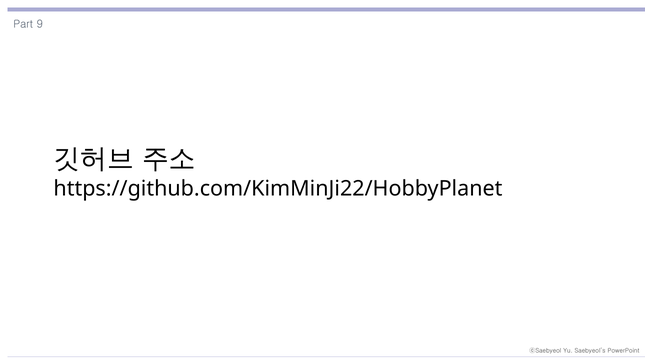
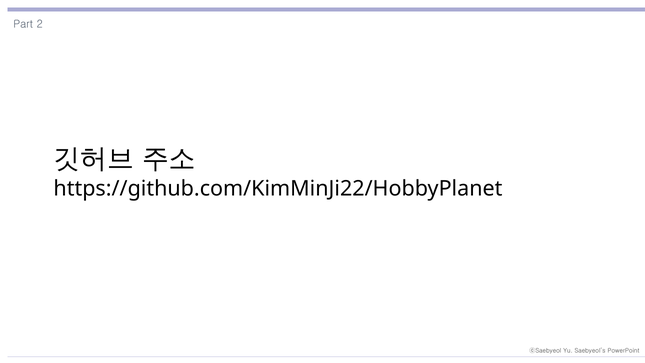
9: 9 -> 2
